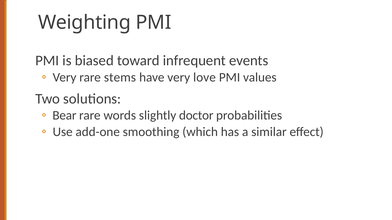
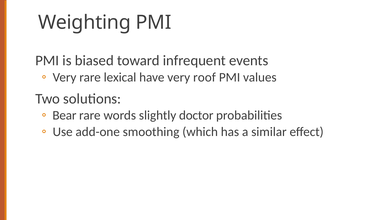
stems: stems -> lexical
love: love -> roof
